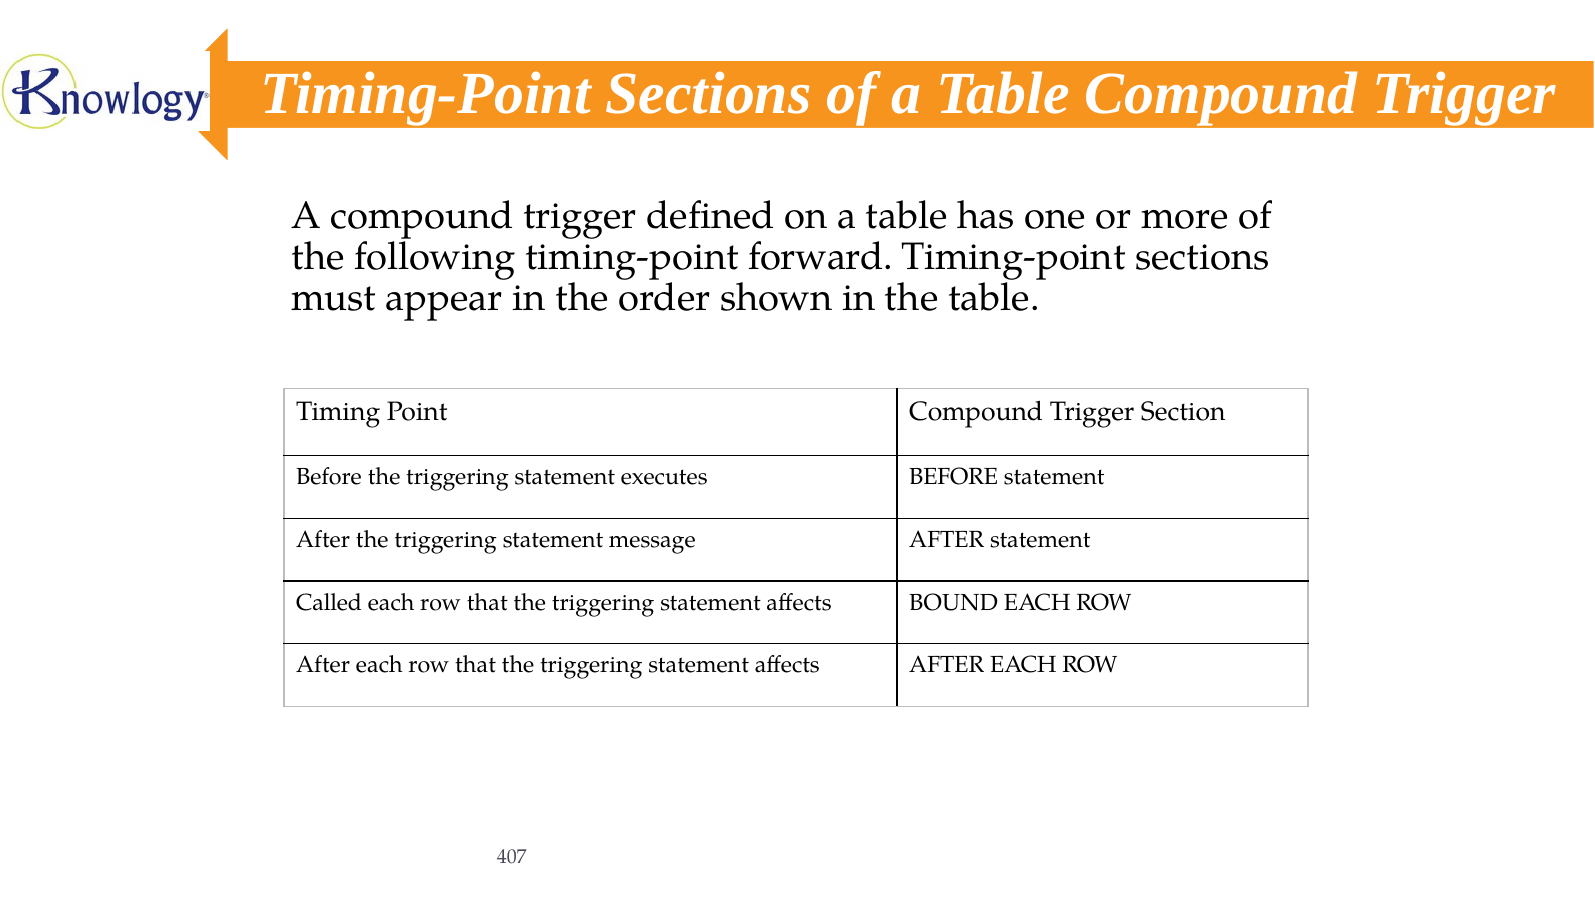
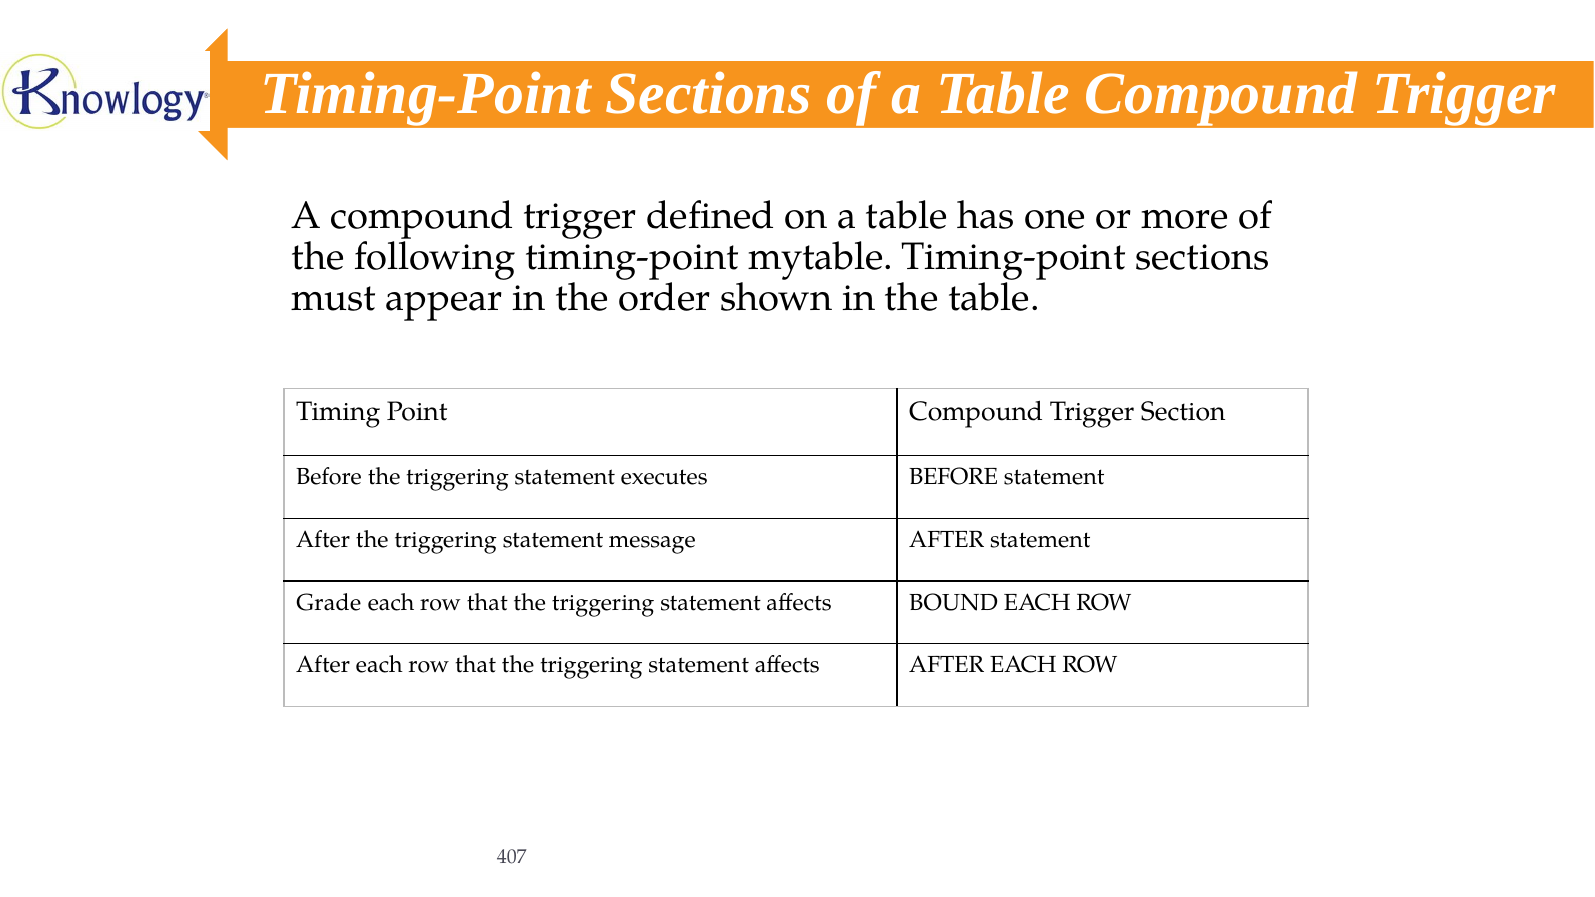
forward: forward -> mytable
Called: Called -> Grade
